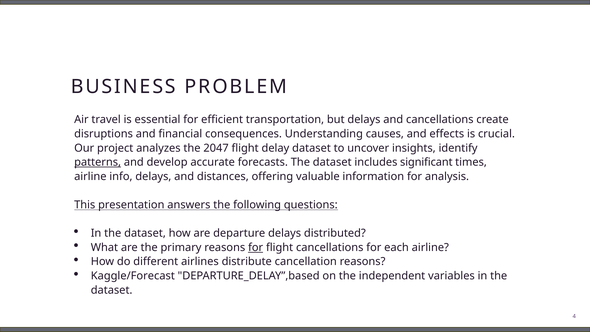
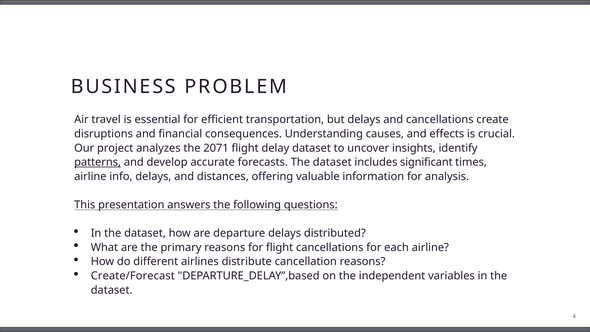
2047: 2047 -> 2071
for at (256, 247) underline: present -> none
Kaggle/Forecast: Kaggle/Forecast -> Create/Forecast
